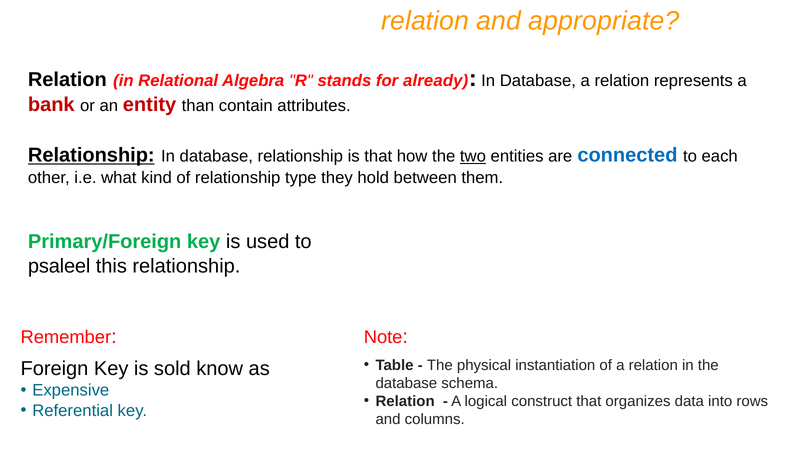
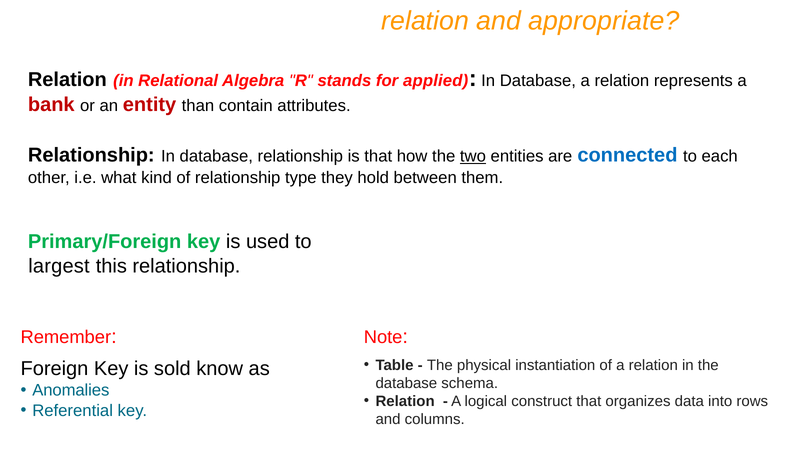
already: already -> applied
Relationship at (91, 155) underline: present -> none
psaleel: psaleel -> largest
Expensive: Expensive -> Anomalies
